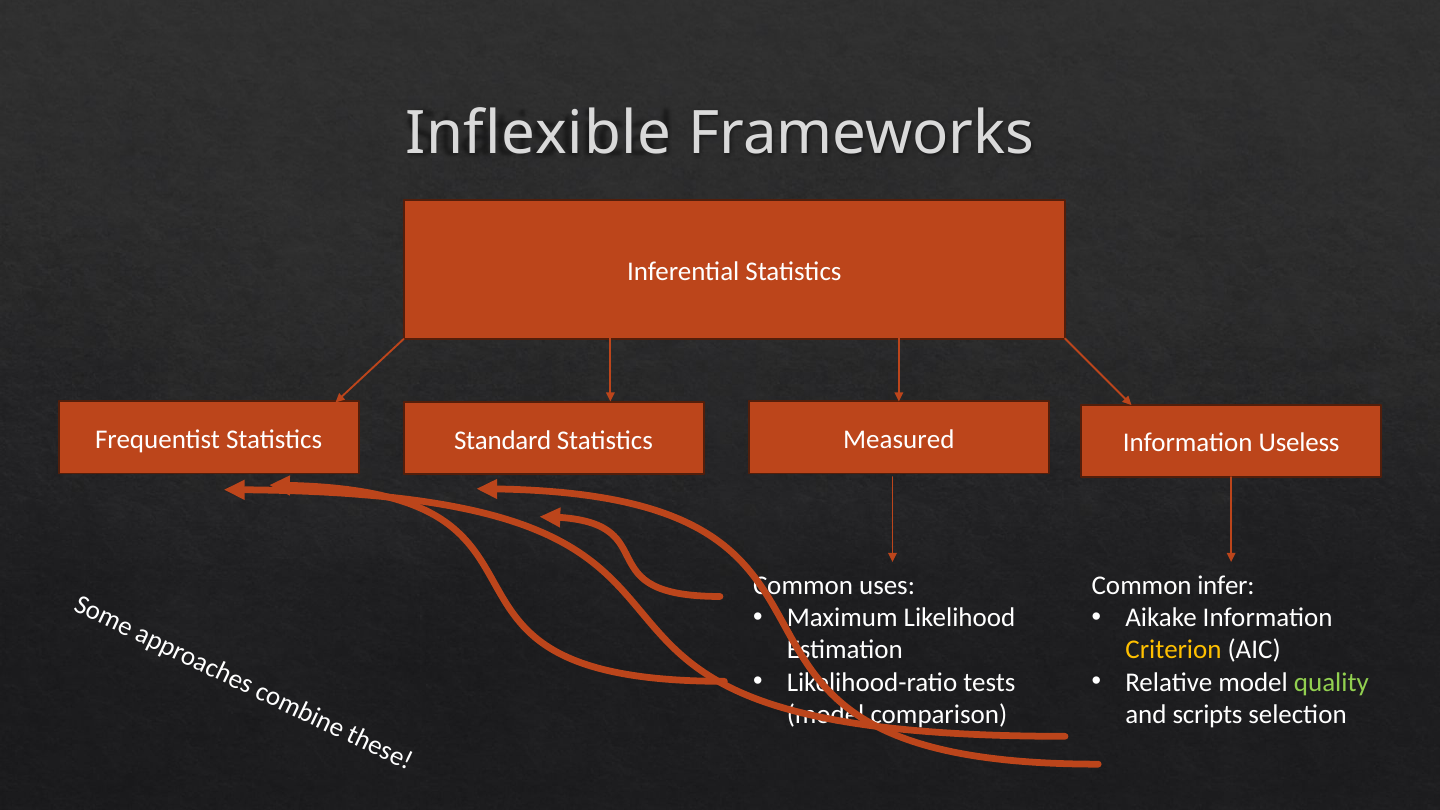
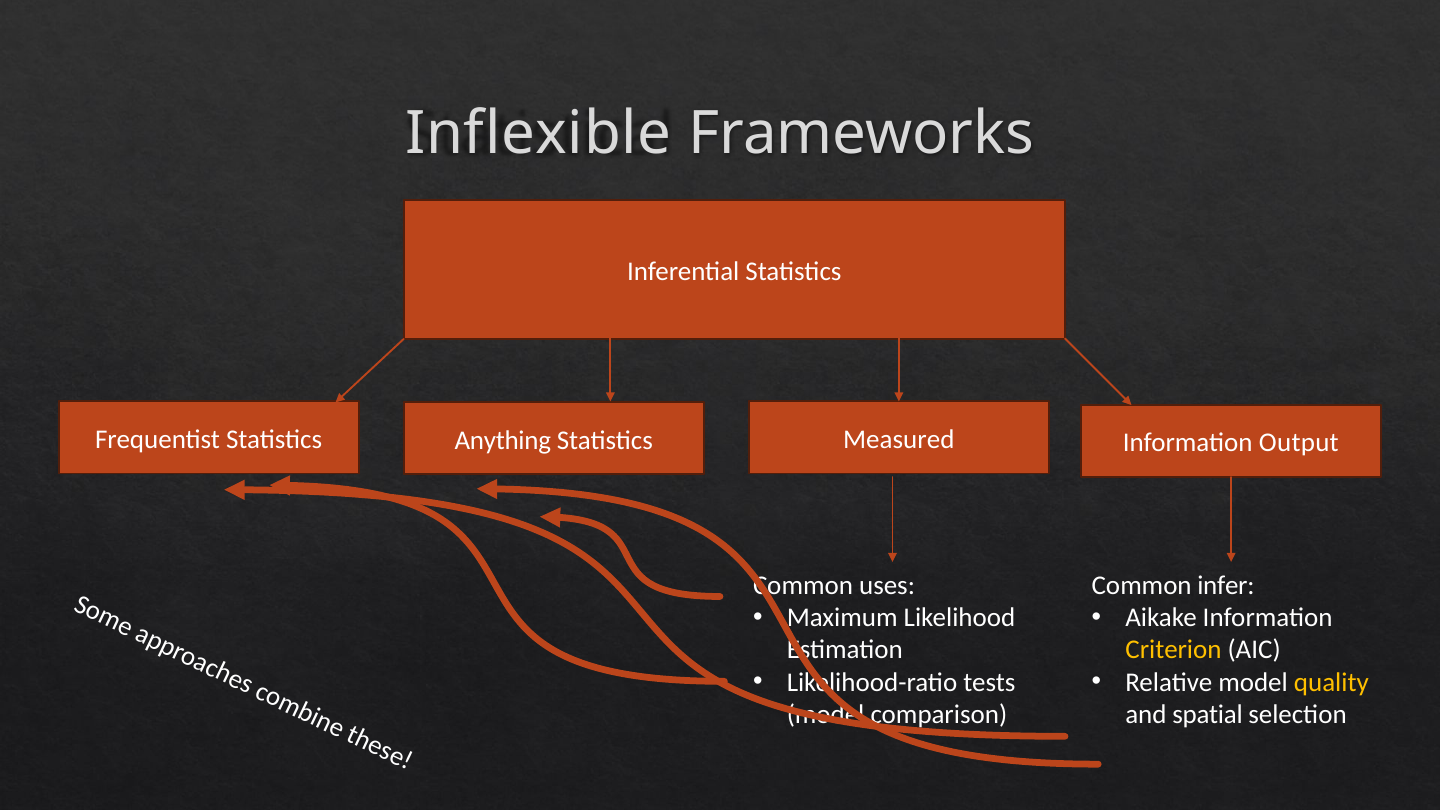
Standard: Standard -> Anything
Useless: Useless -> Output
quality colour: light green -> yellow
scripts: scripts -> spatial
